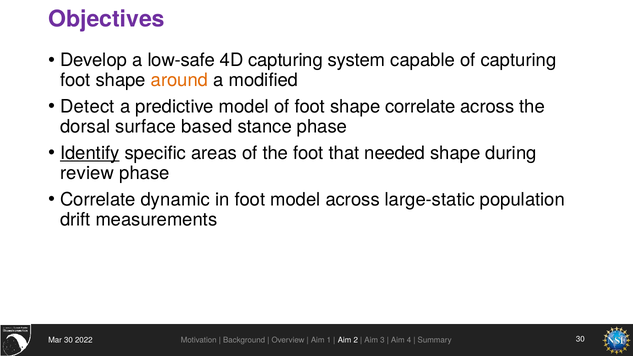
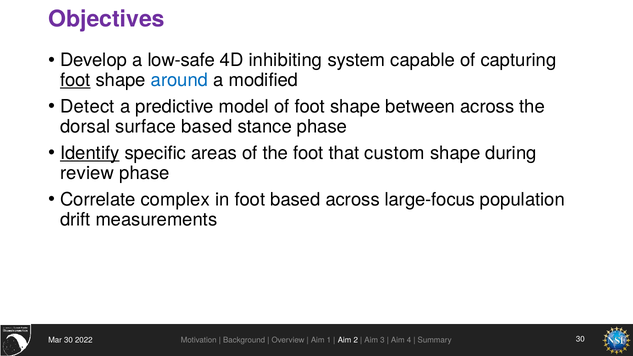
4D capturing: capturing -> inhibiting
foot at (75, 80) underline: none -> present
around colour: orange -> blue
shape correlate: correlate -> between
needed: needed -> custom
dynamic: dynamic -> complex
foot model: model -> based
large-static: large-static -> large-focus
